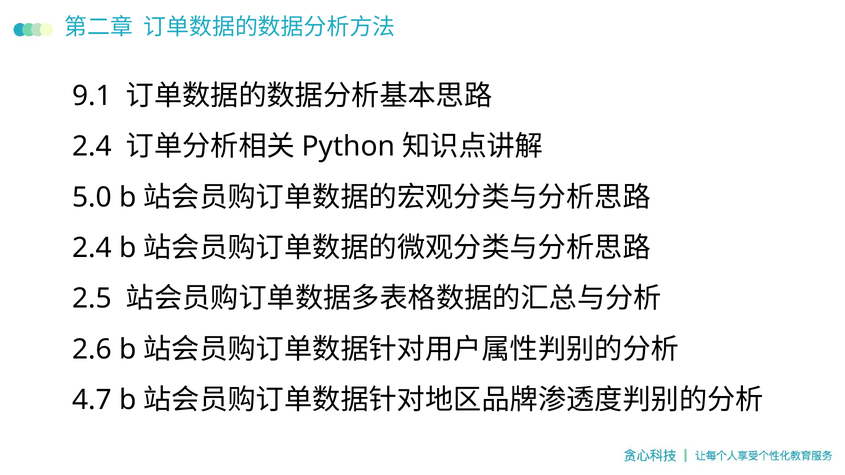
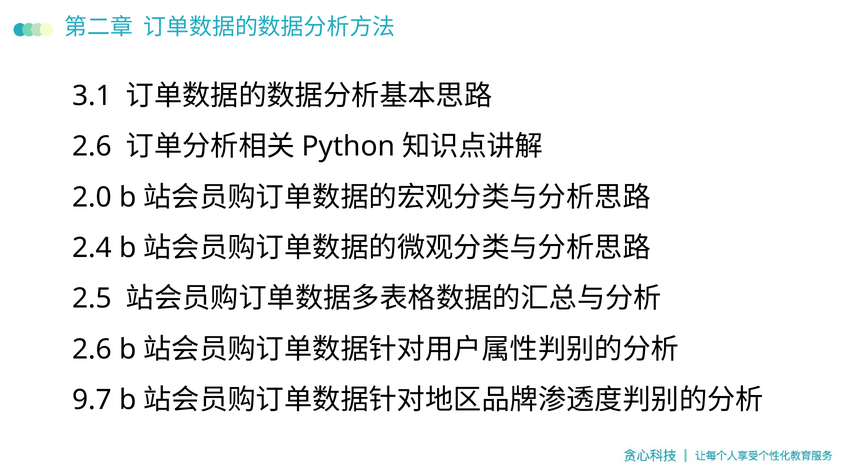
9.1: 9.1 -> 3.1
2.4 at (92, 147): 2.4 -> 2.6
5.0: 5.0 -> 2.0
4.7: 4.7 -> 9.7
